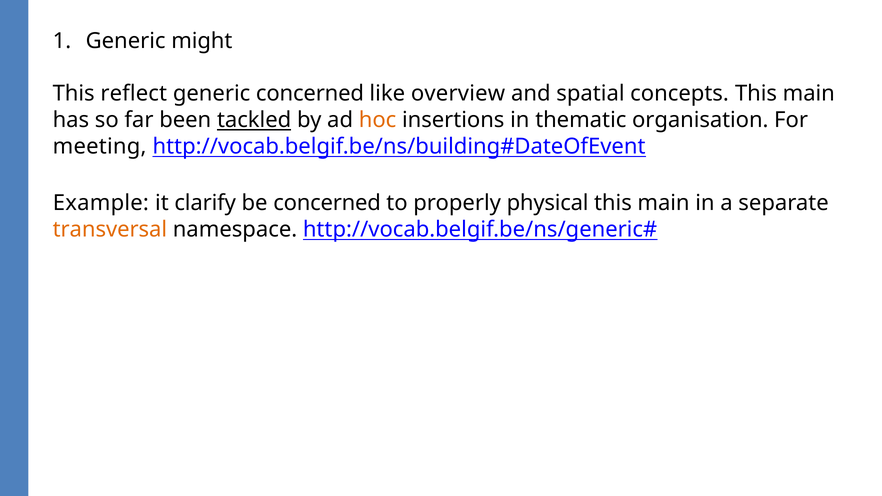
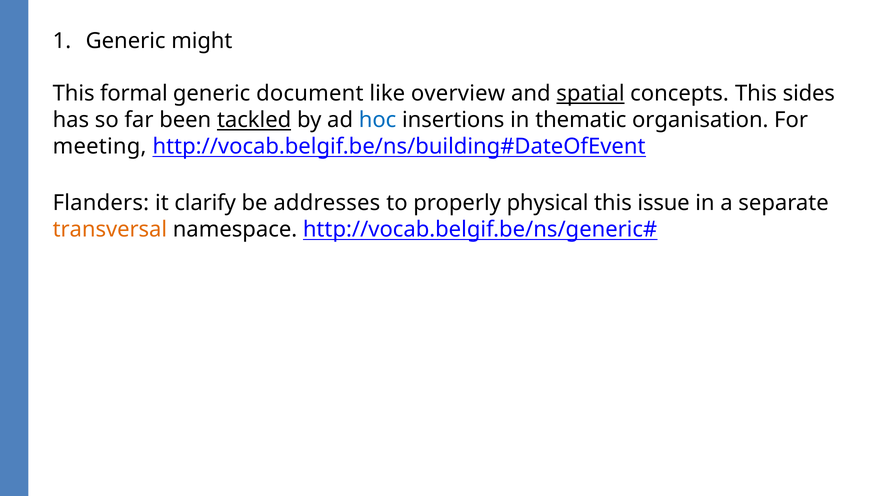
reflect: reflect -> formal
generic concerned: concerned -> document
spatial underline: none -> present
concepts This main: main -> sides
hoc colour: orange -> blue
Example: Example -> Flanders
be concerned: concerned -> addresses
main at (664, 203): main -> issue
